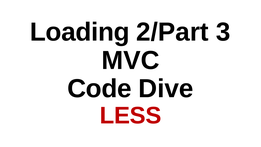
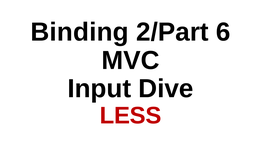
Loading: Loading -> Binding
3: 3 -> 6
Code: Code -> Input
